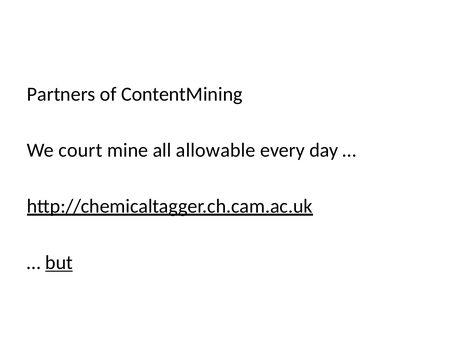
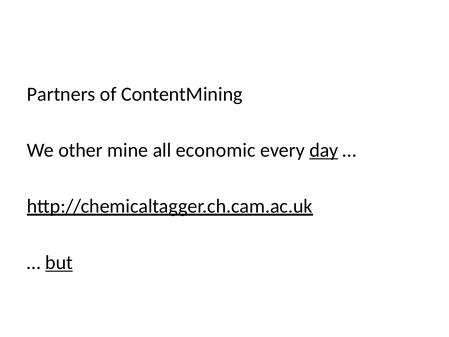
court: court -> other
allowable: allowable -> economic
day underline: none -> present
